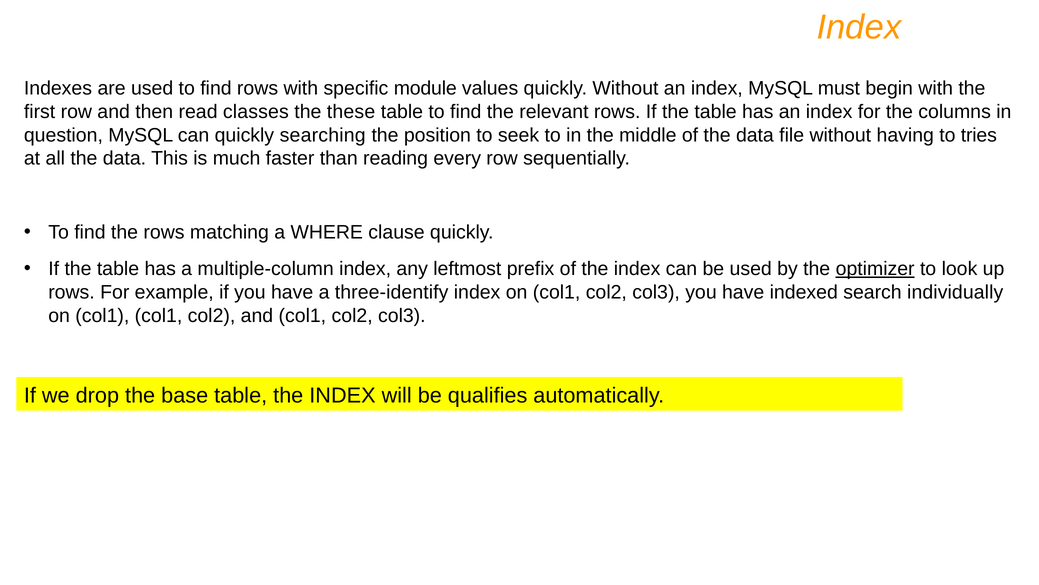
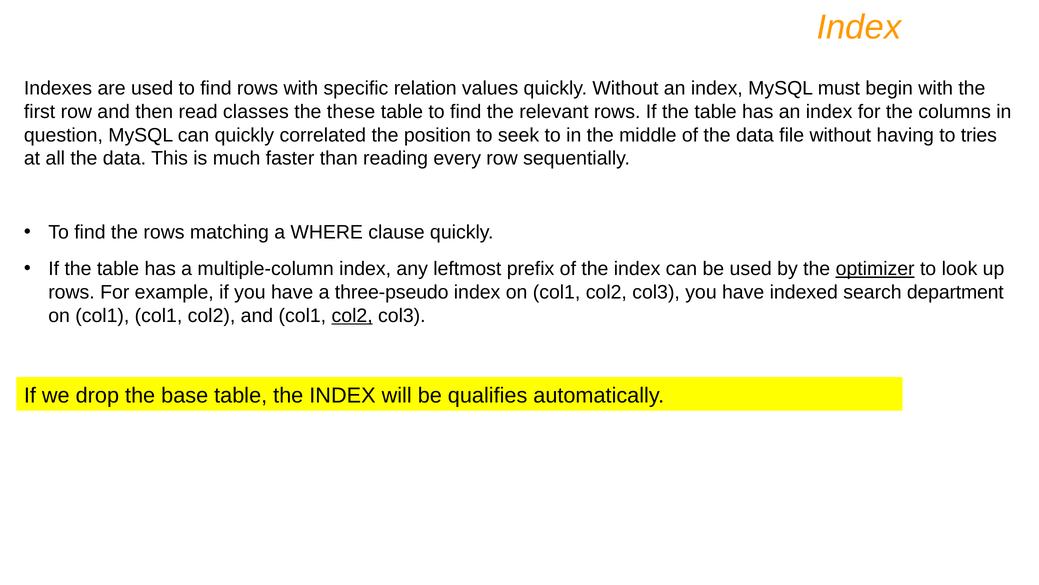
module: module -> relation
searching: searching -> correlated
three-identify: three-identify -> three-pseudo
individually: individually -> department
col2 at (352, 315) underline: none -> present
